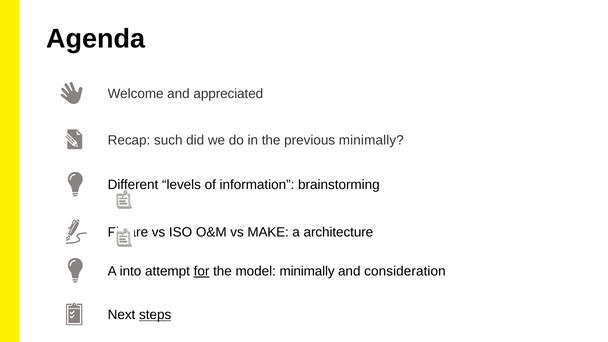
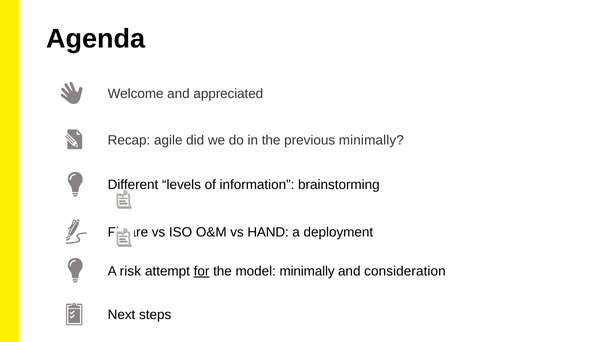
such: such -> agile
MAKE: MAKE -> HAND
architecture: architecture -> deployment
into: into -> risk
steps underline: present -> none
